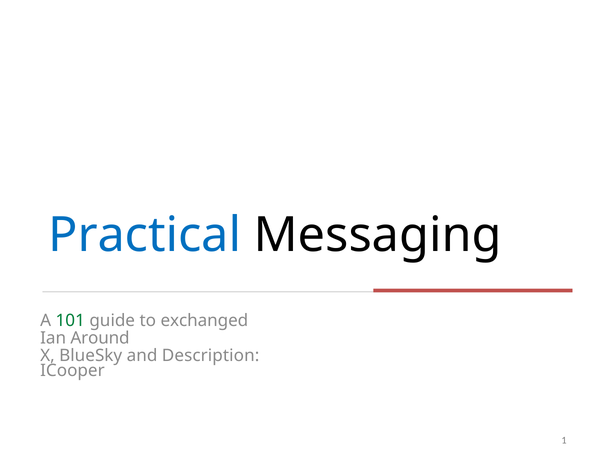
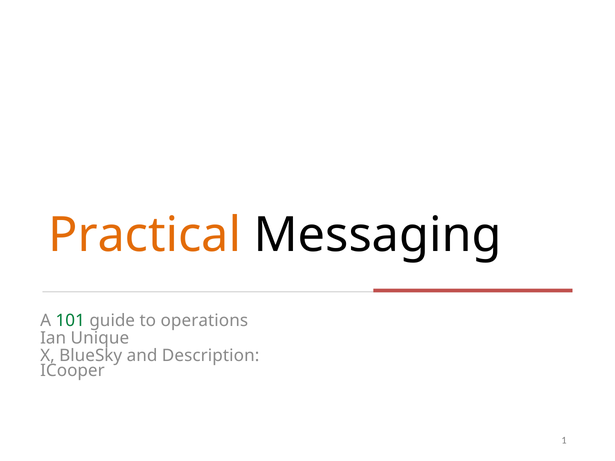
Practical colour: blue -> orange
exchanged: exchanged -> operations
Around: Around -> Unique
